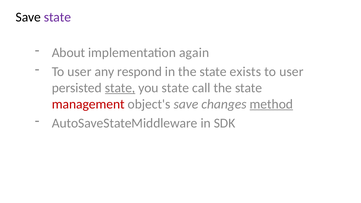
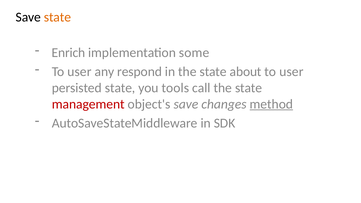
state at (57, 17) colour: purple -> orange
About: About -> Enrich
again: again -> some
exists: exists -> about
state at (120, 88) underline: present -> none
you state: state -> tools
